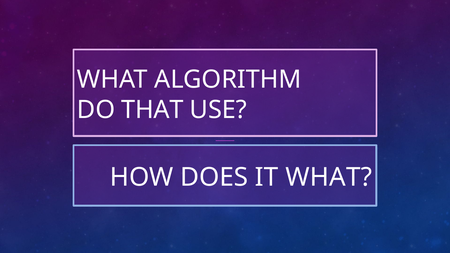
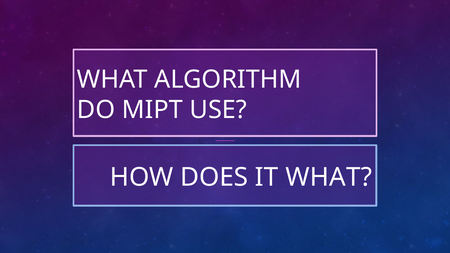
THAT: THAT -> MIPT
